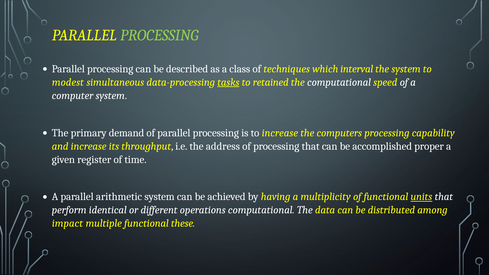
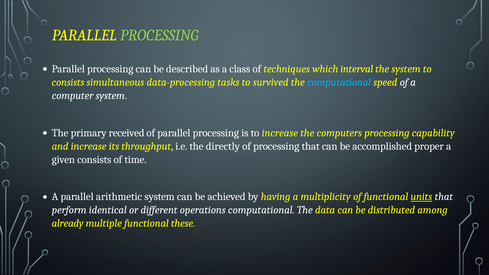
modest at (68, 82): modest -> consists
tasks underline: present -> none
retained: retained -> survived
computational at (339, 82) colour: white -> light blue
demand: demand -> received
address: address -> directly
given register: register -> consists
impact: impact -> already
